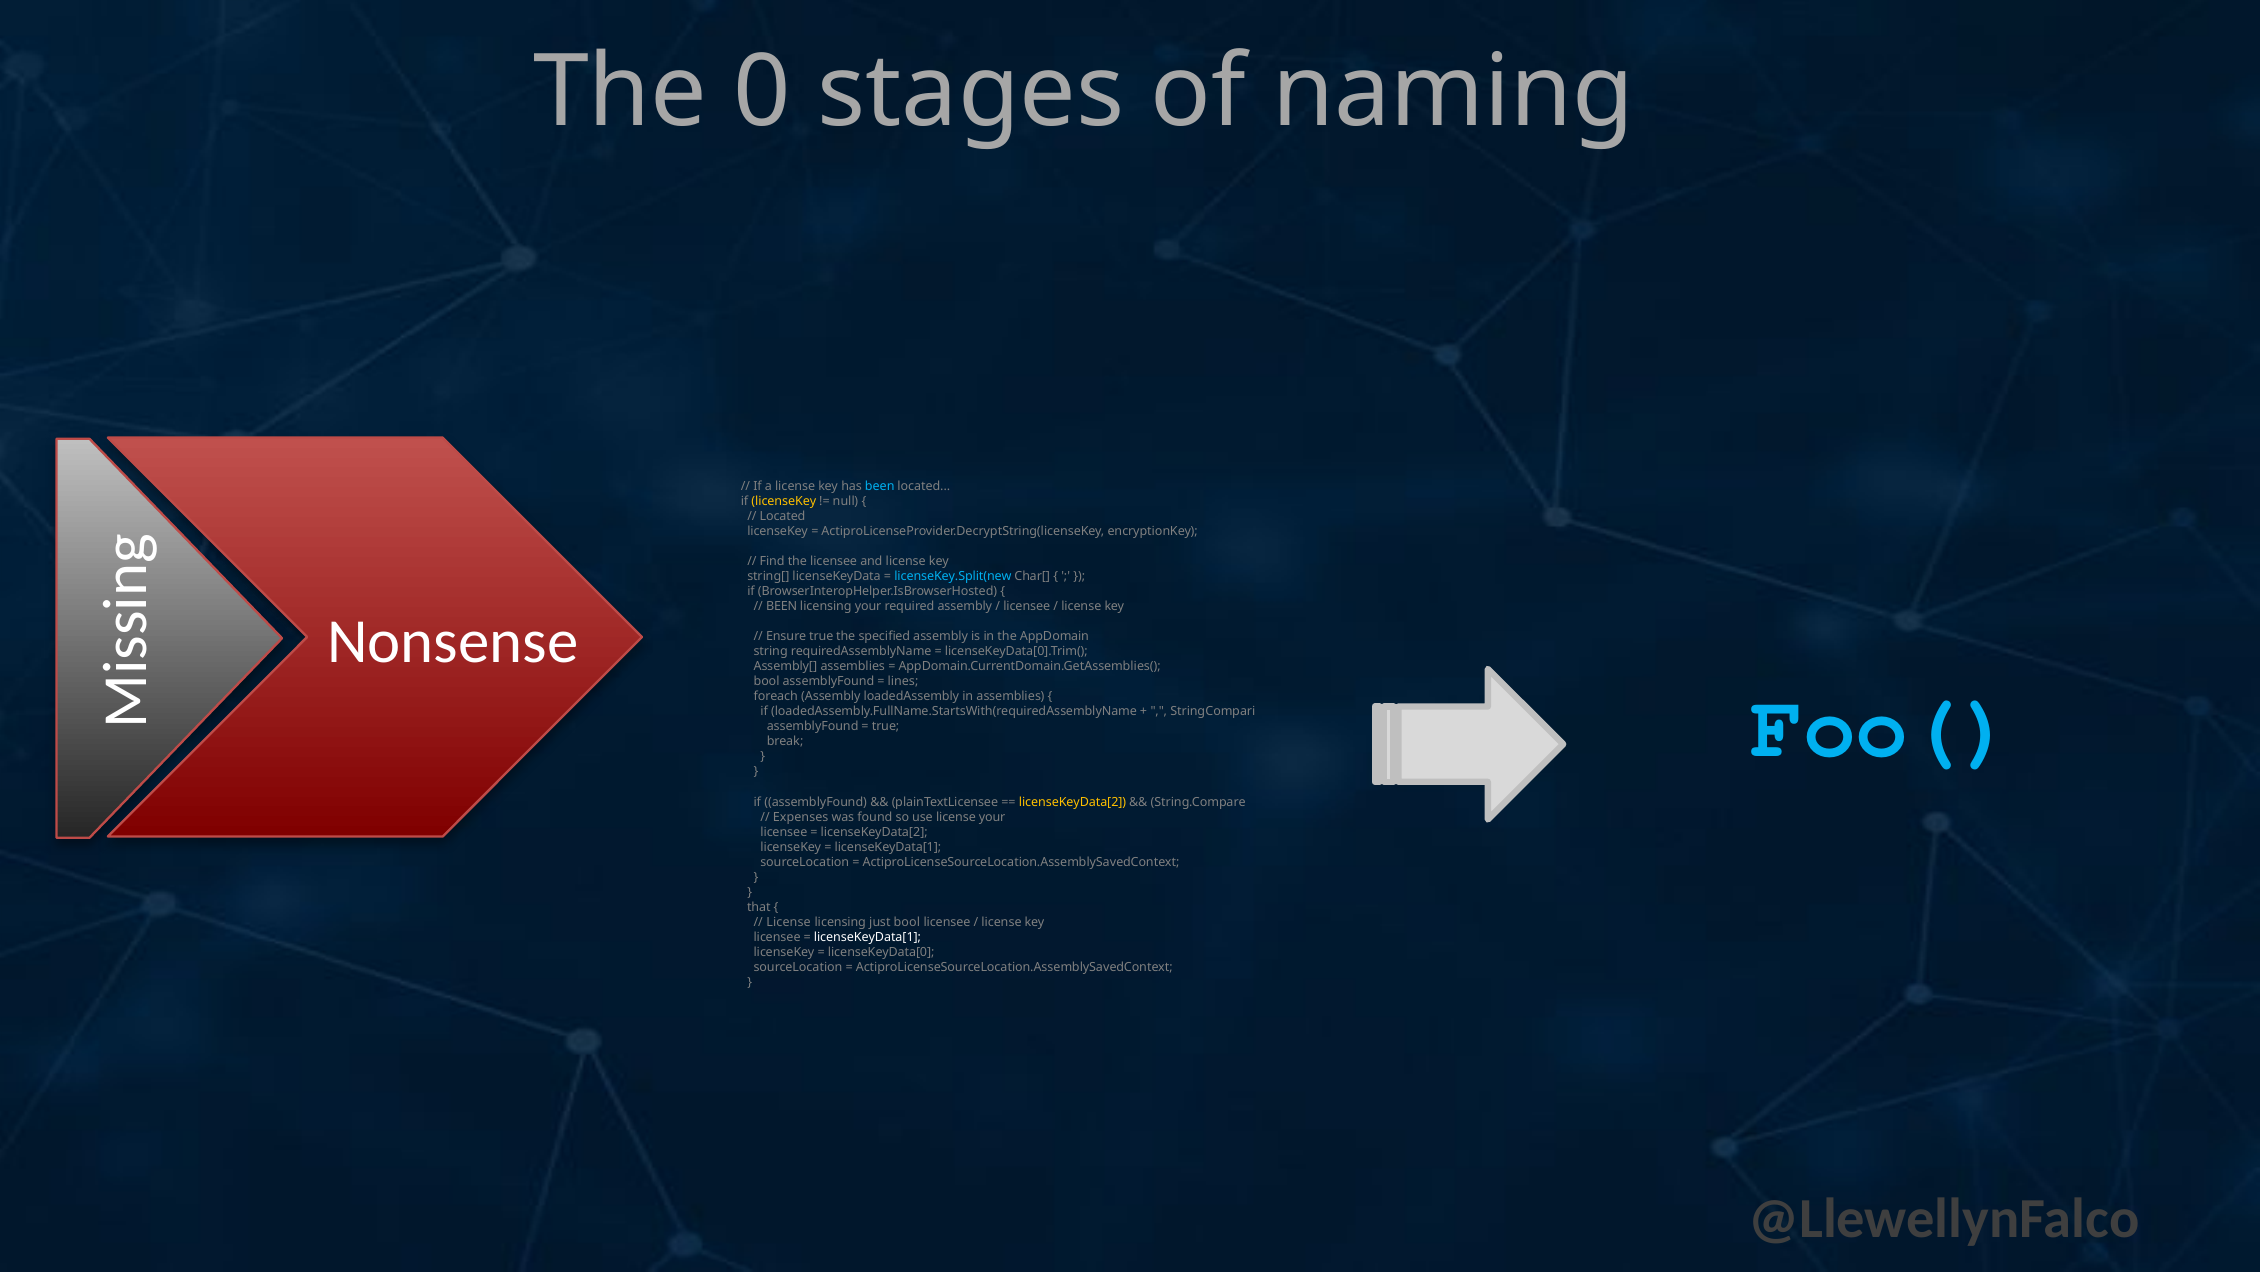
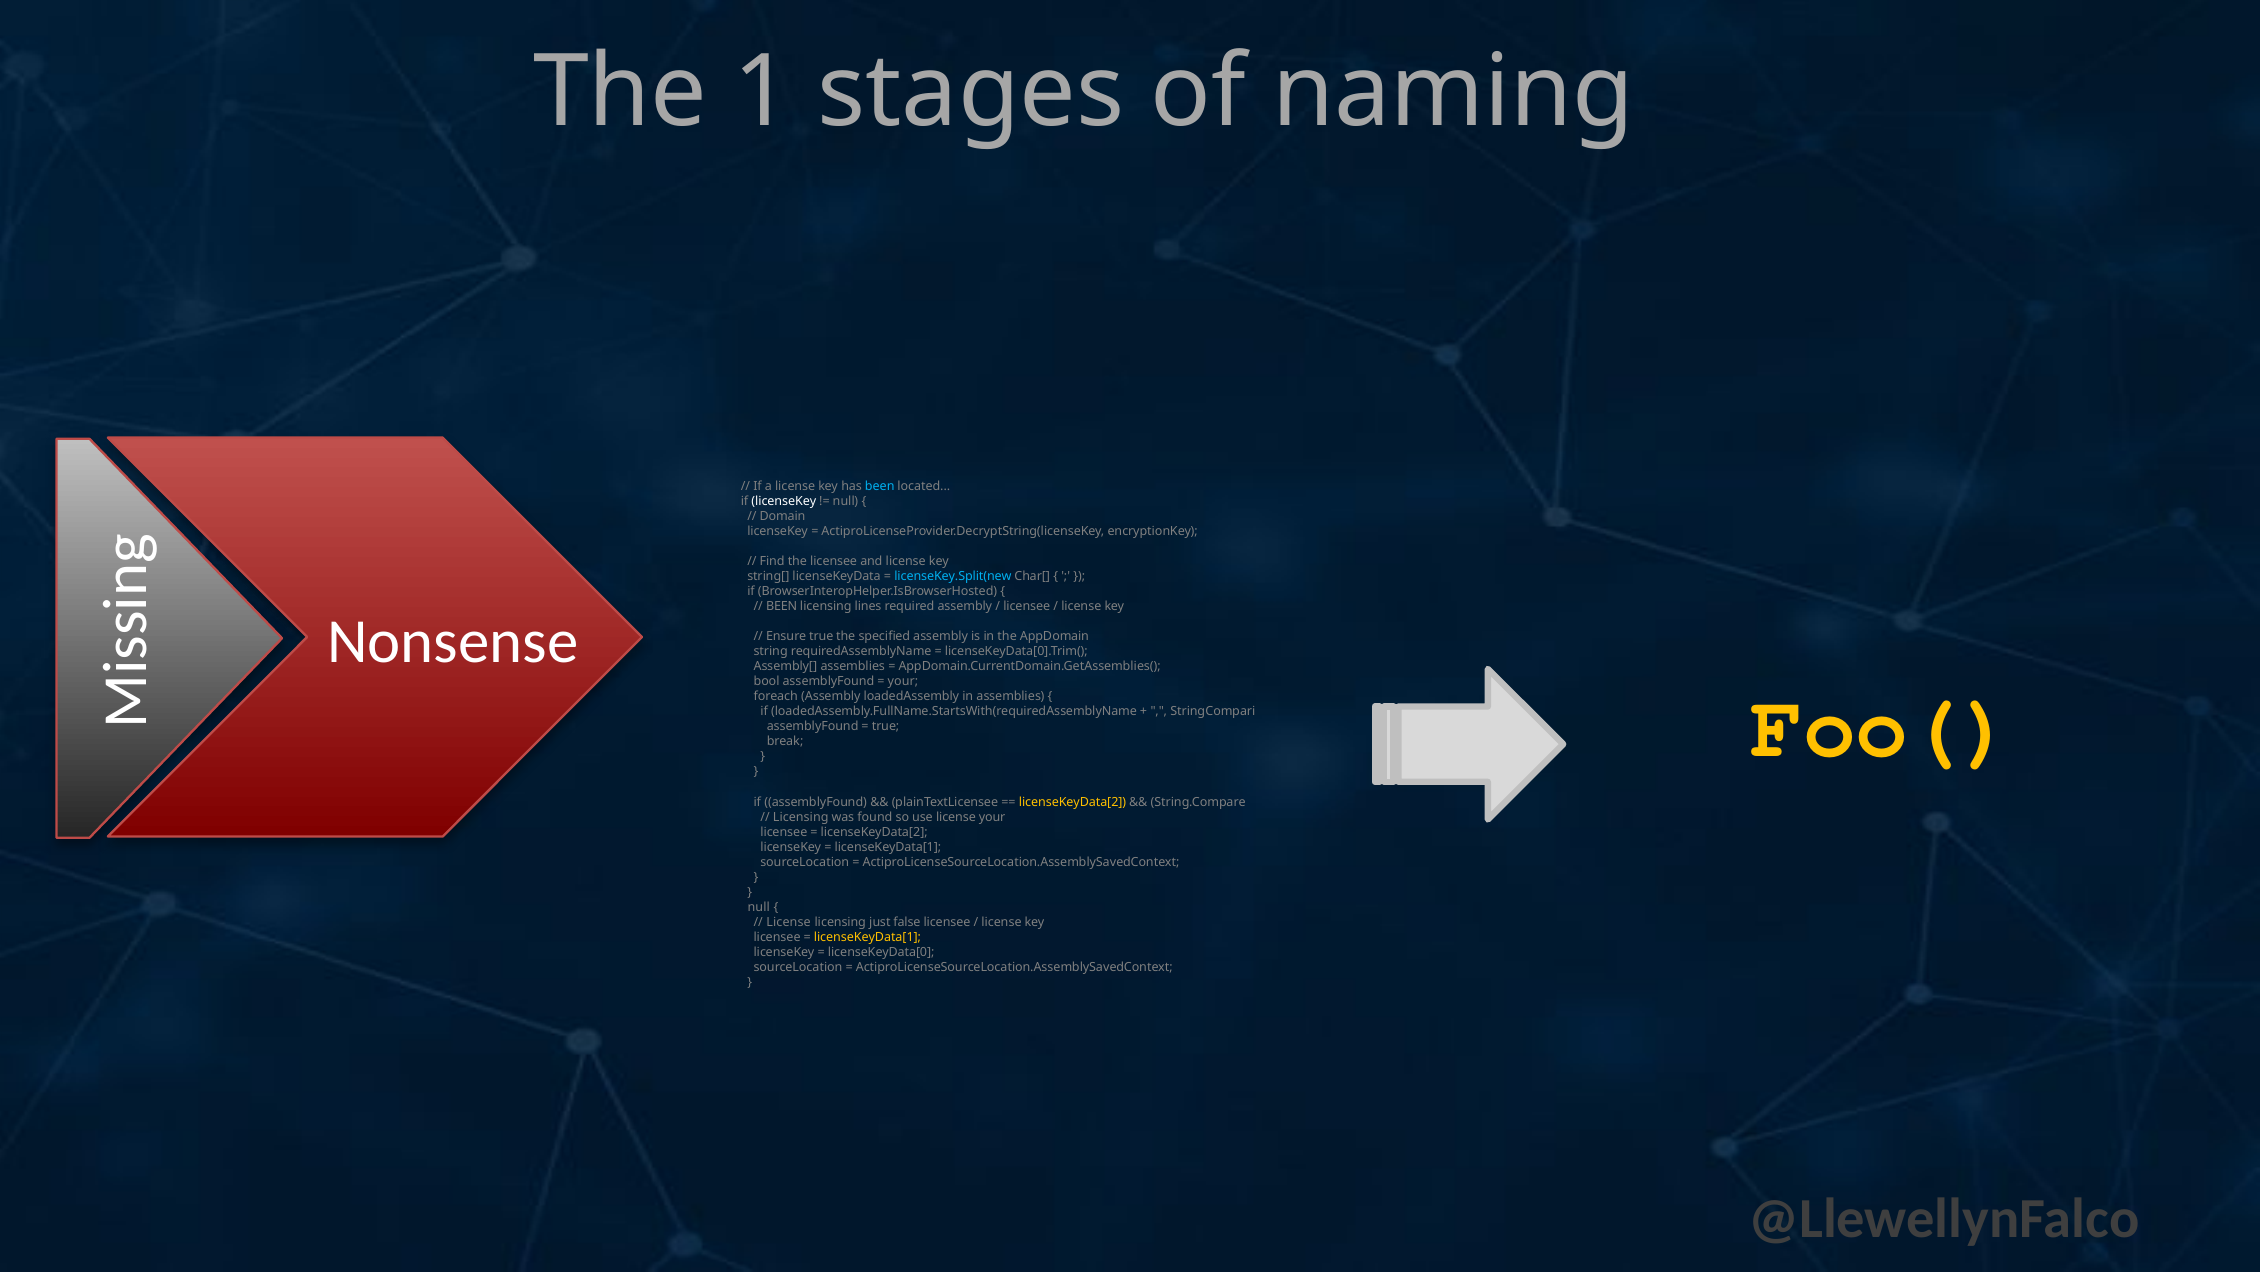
0: 0 -> 1
licenseKey at (784, 501) colour: yellow -> white
Located at (783, 516): Located -> Domain
licensing your: your -> lines
lines at (903, 681): lines -> your
Foo( colour: light blue -> yellow
Expenses at (801, 816): Expenses -> Licensing
that at (759, 907): that -> null
just bool: bool -> false
licenseKeyData[1 at (867, 937) colour: white -> yellow
